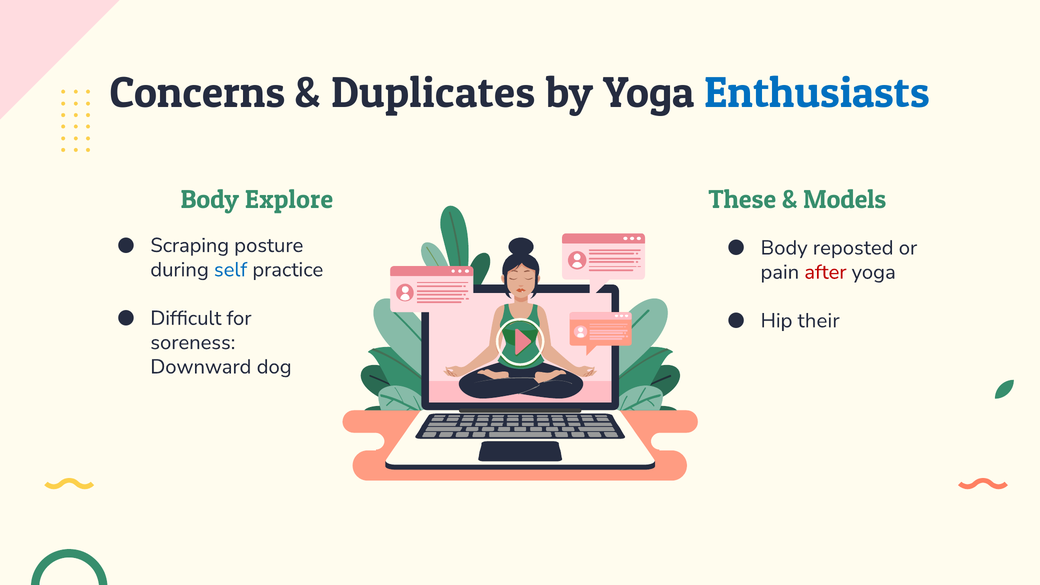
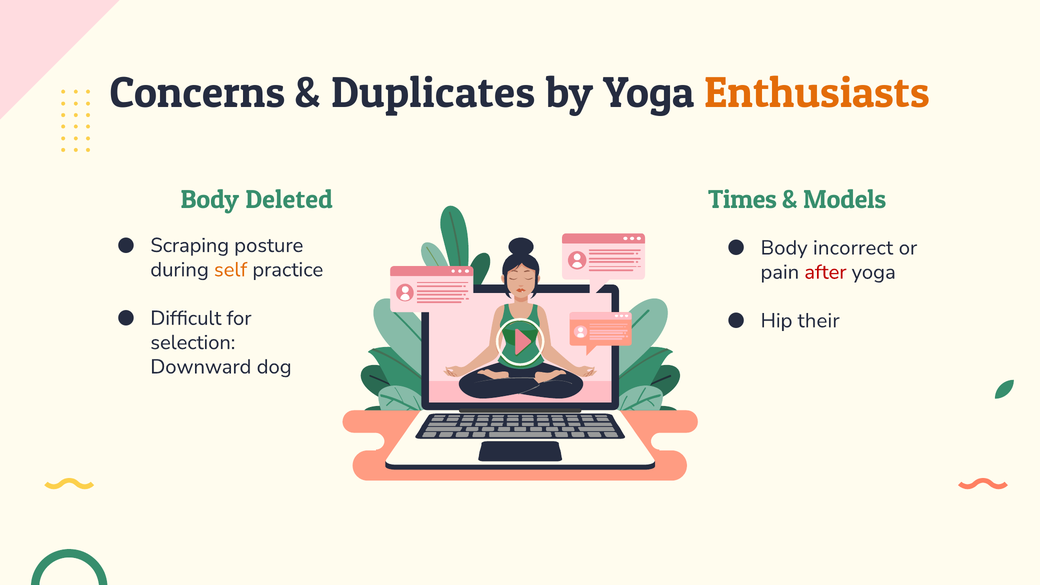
Enthusiasts colour: blue -> orange
Explore: Explore -> Deleted
These: These -> Times
reposted: reposted -> incorrect
self colour: blue -> orange
soreness: soreness -> selection
